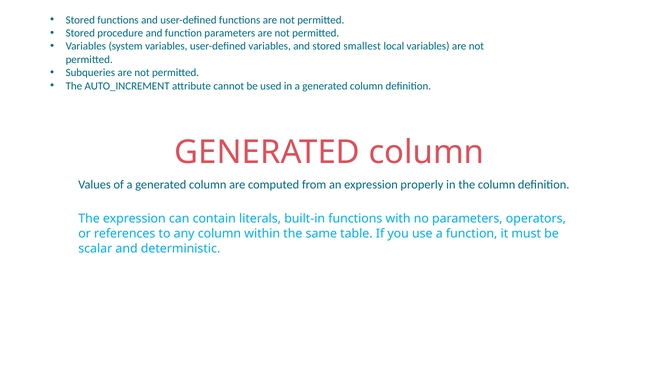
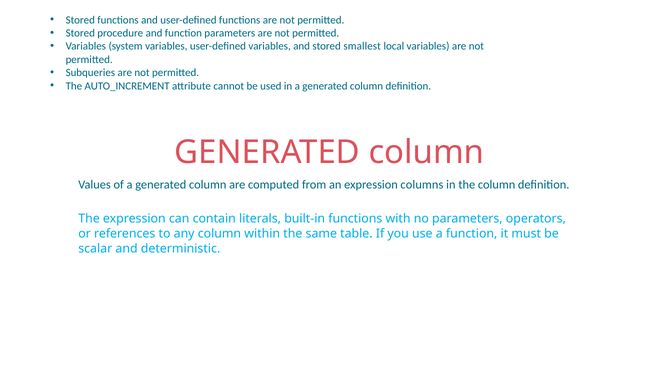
properly: properly -> columns
